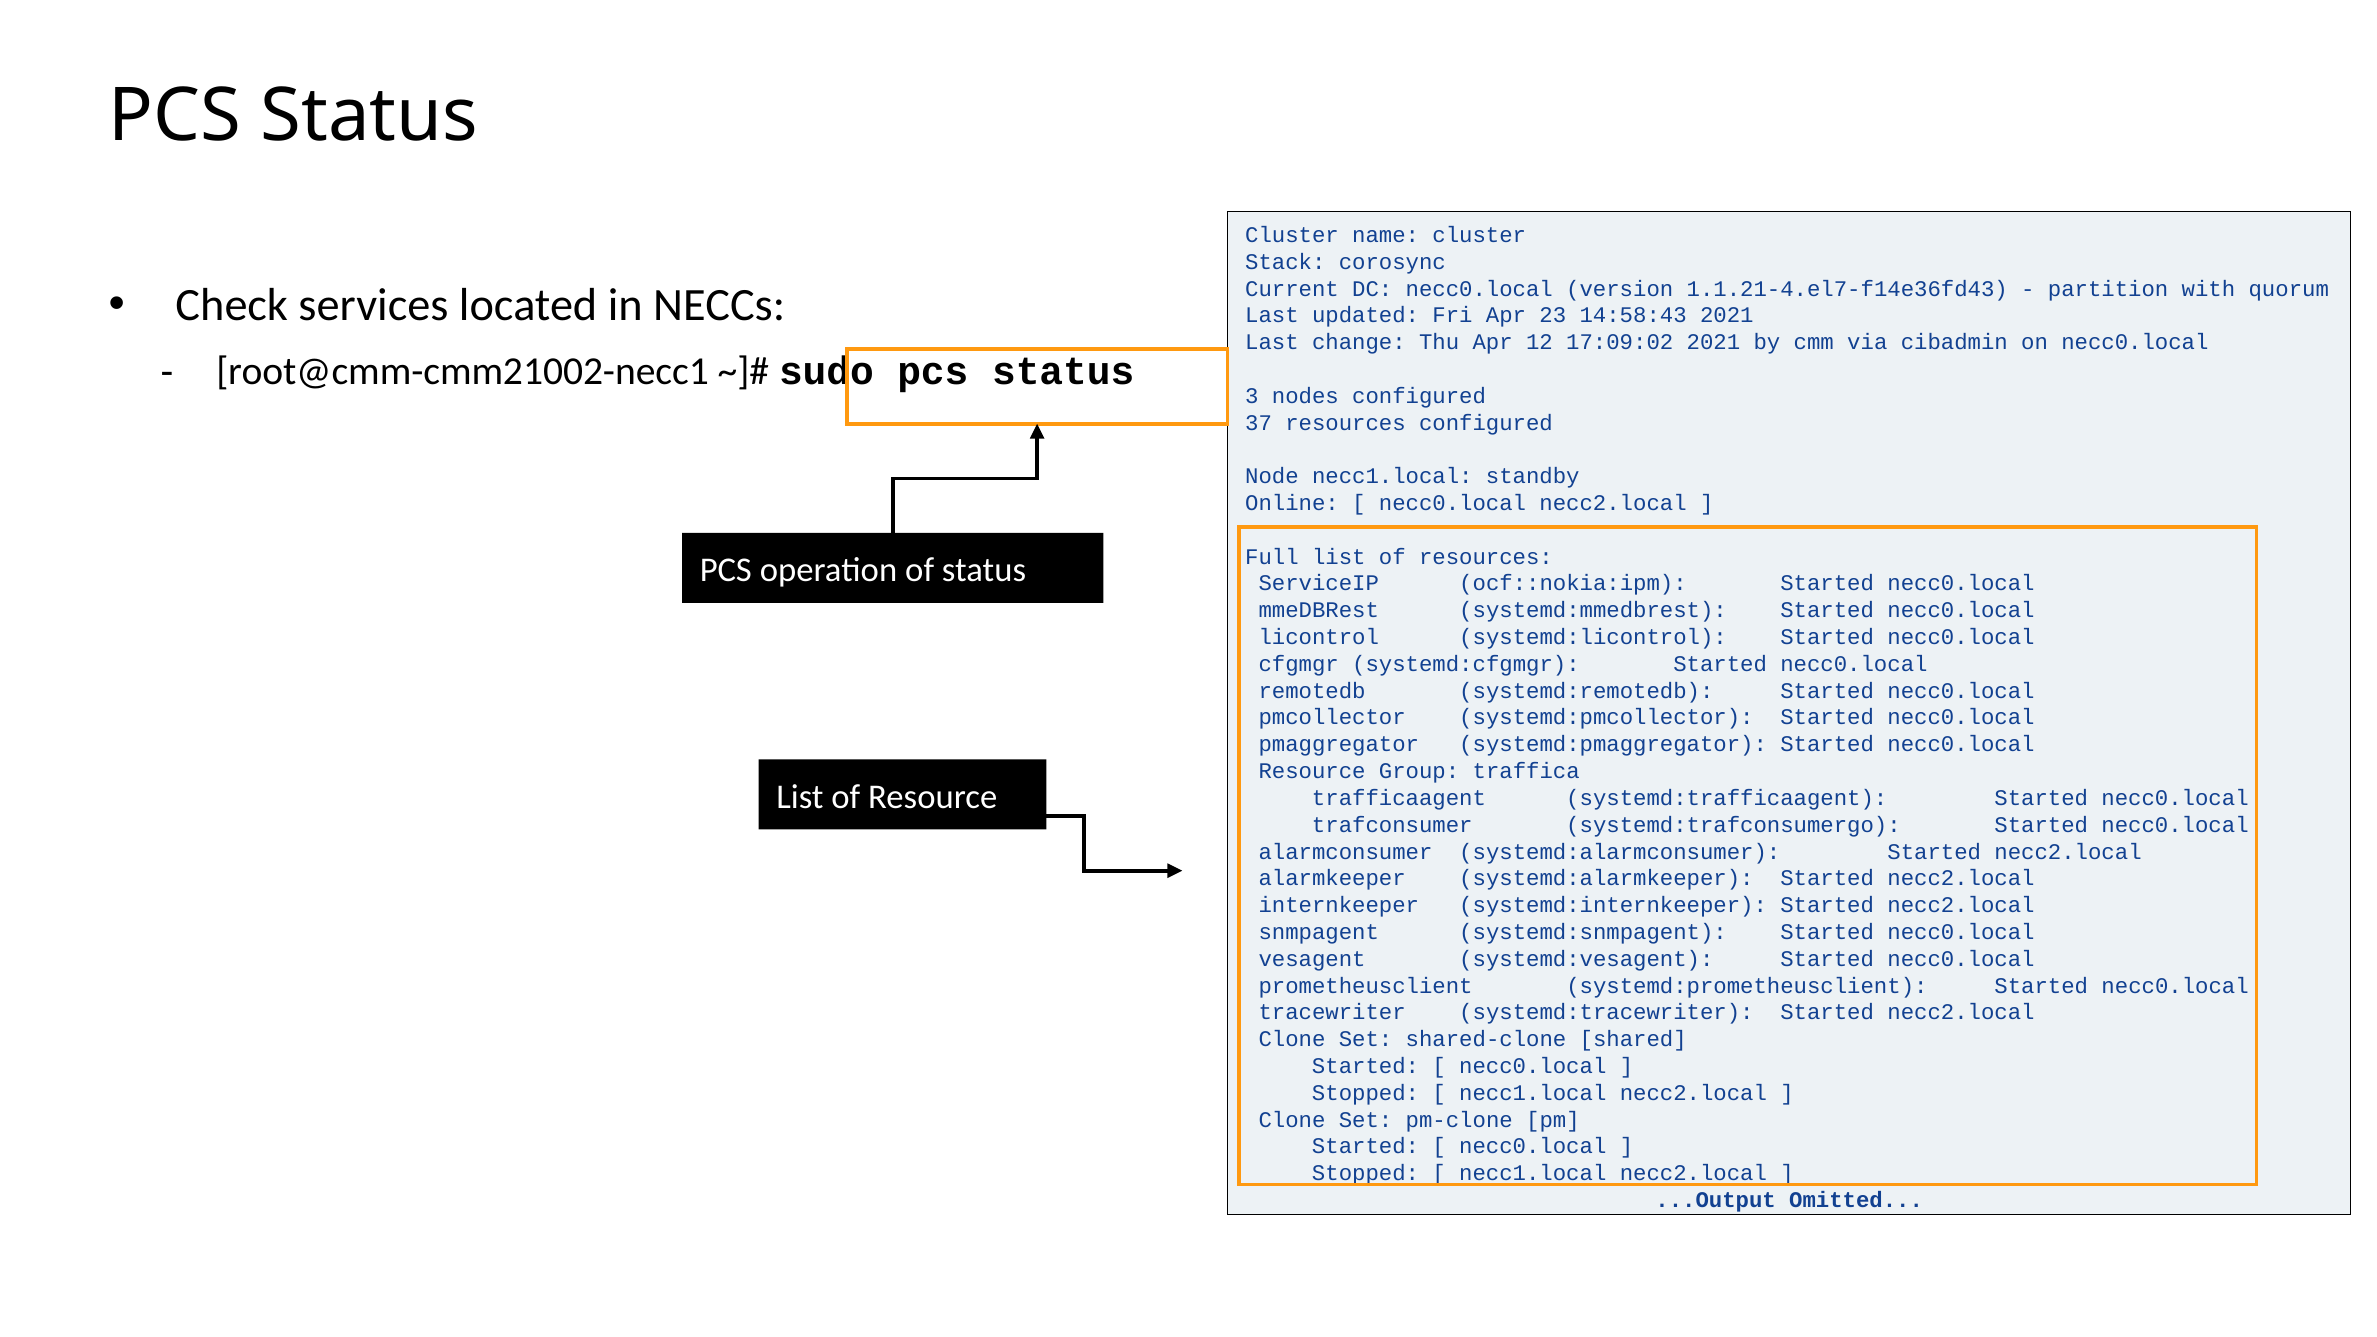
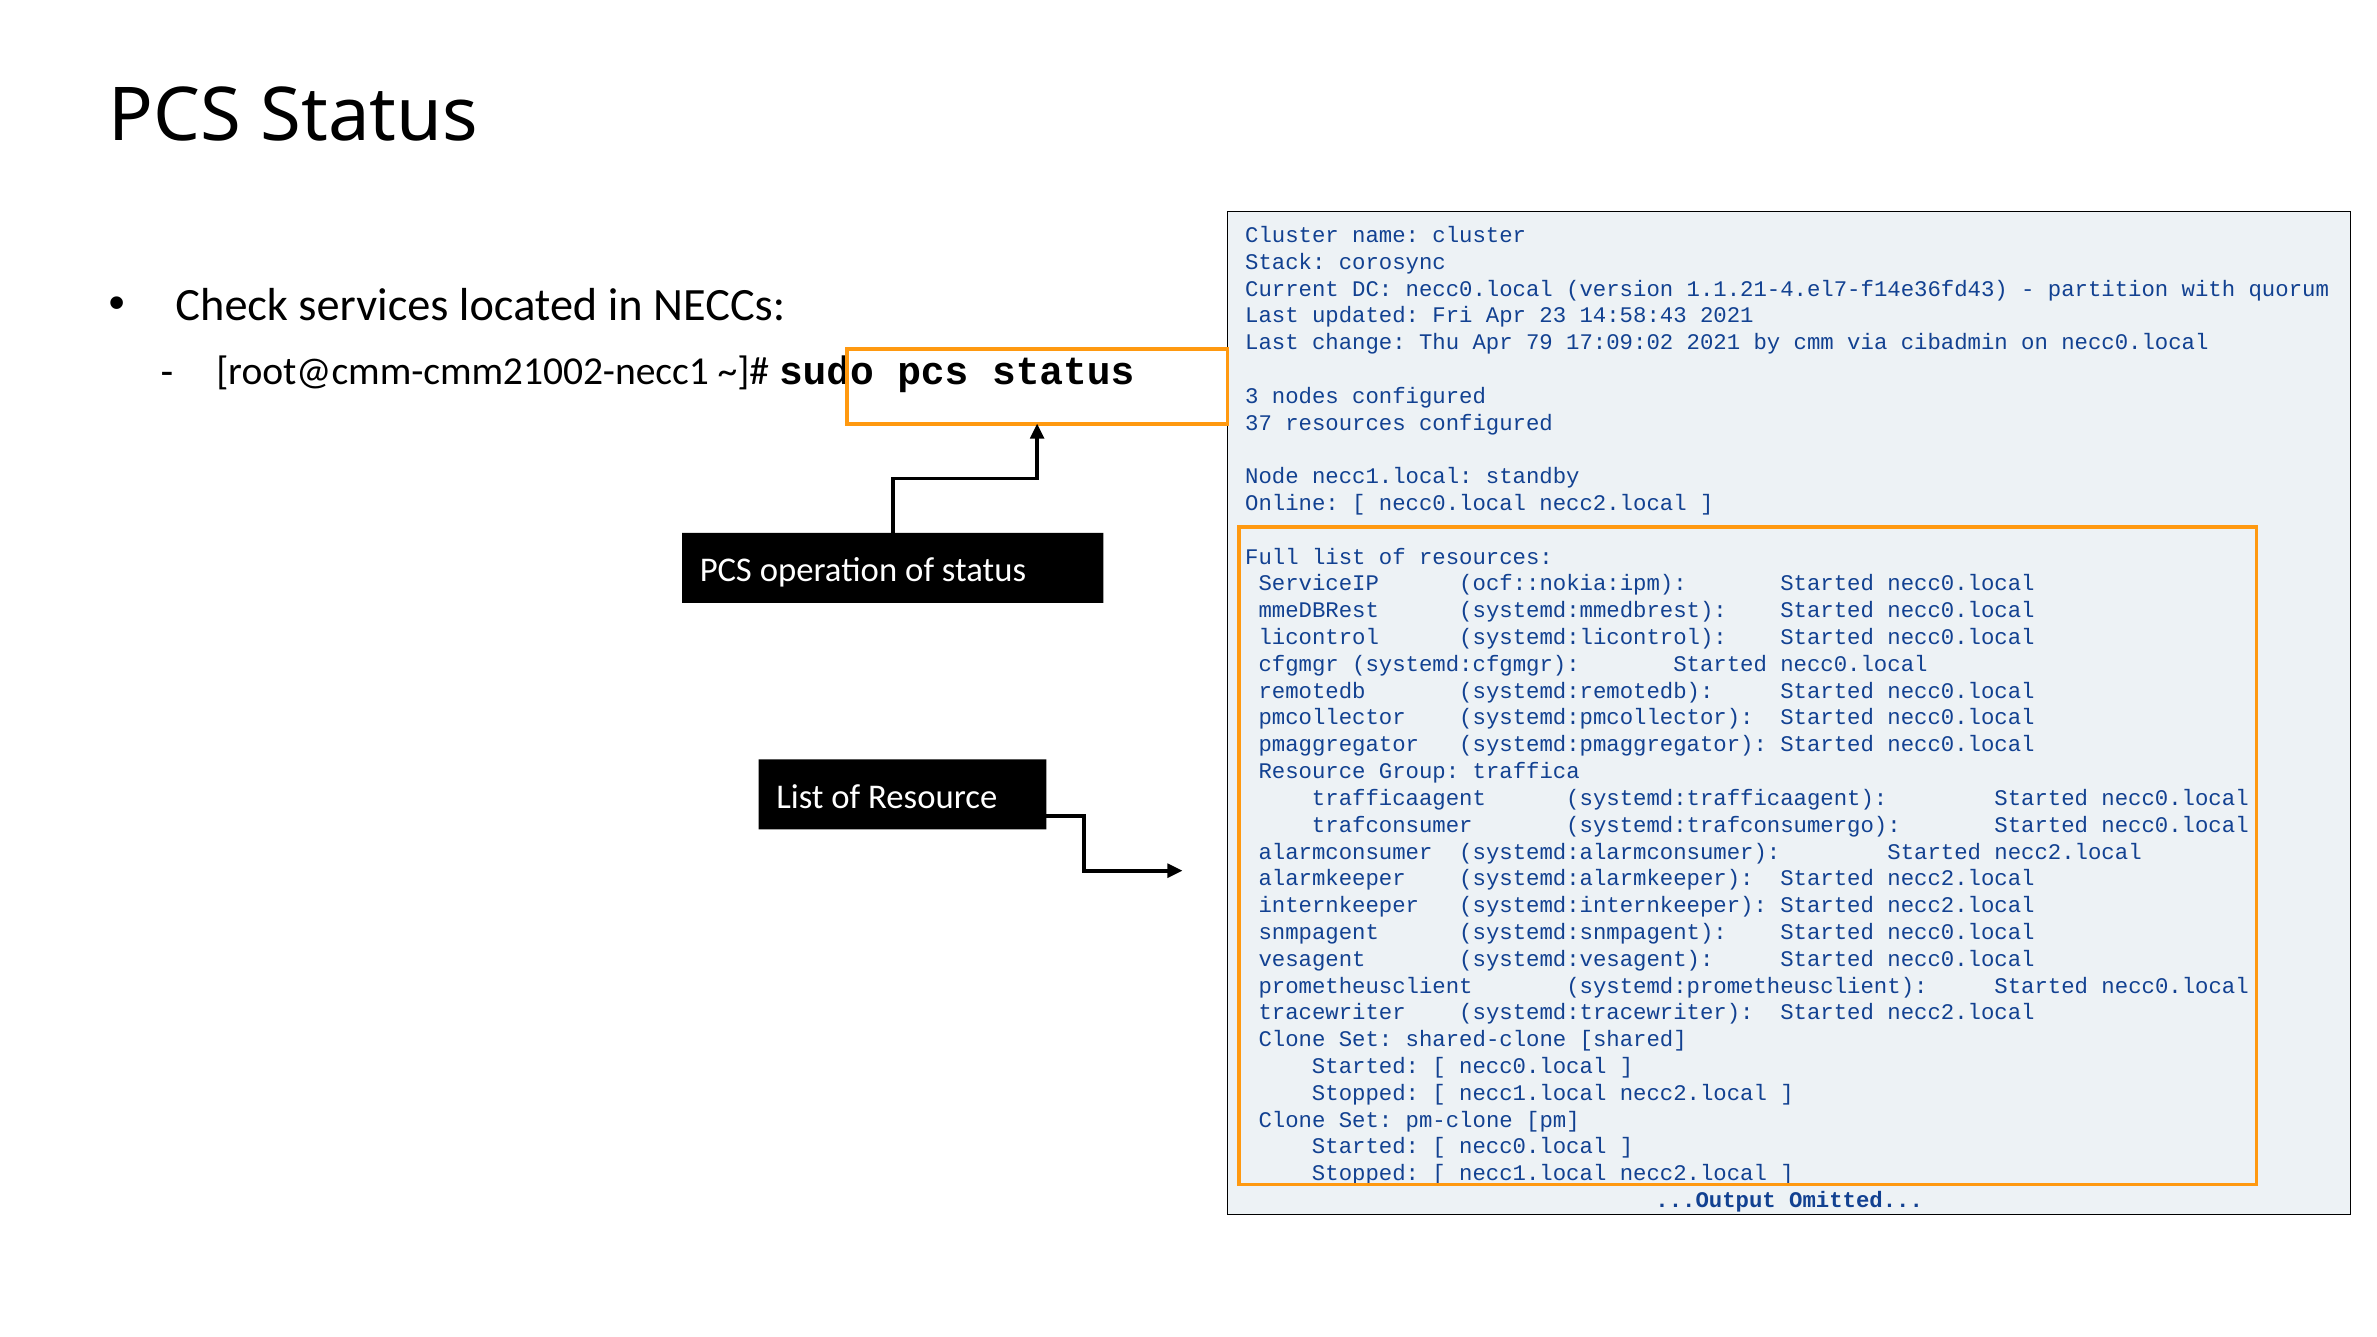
12: 12 -> 79
